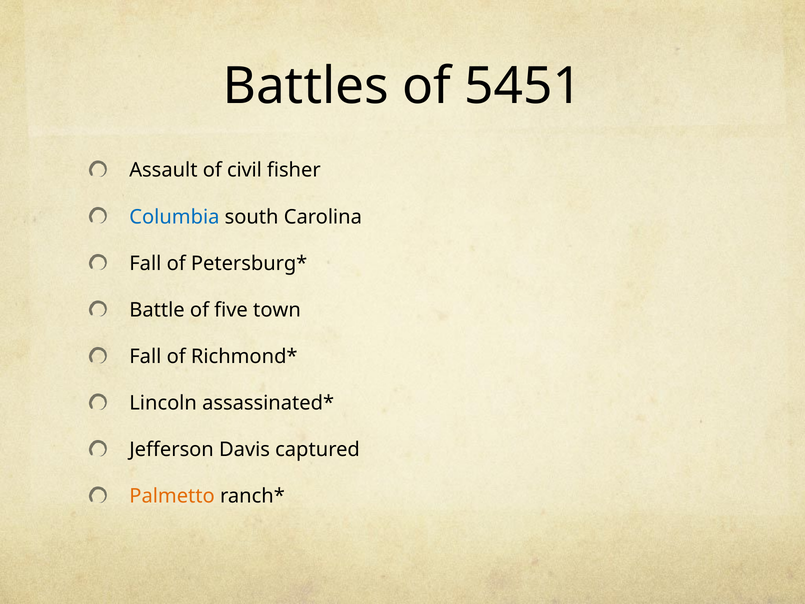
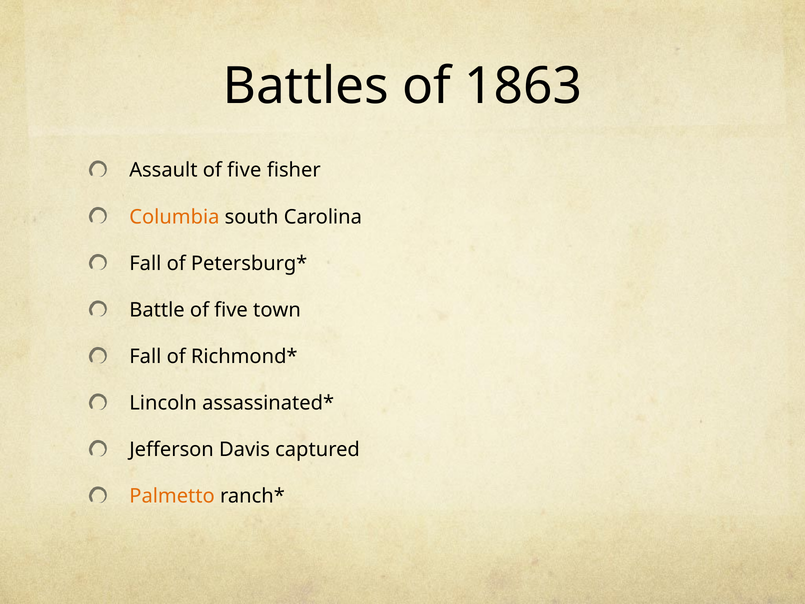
5451: 5451 -> 1863
Assault of civil: civil -> five
Columbia colour: blue -> orange
